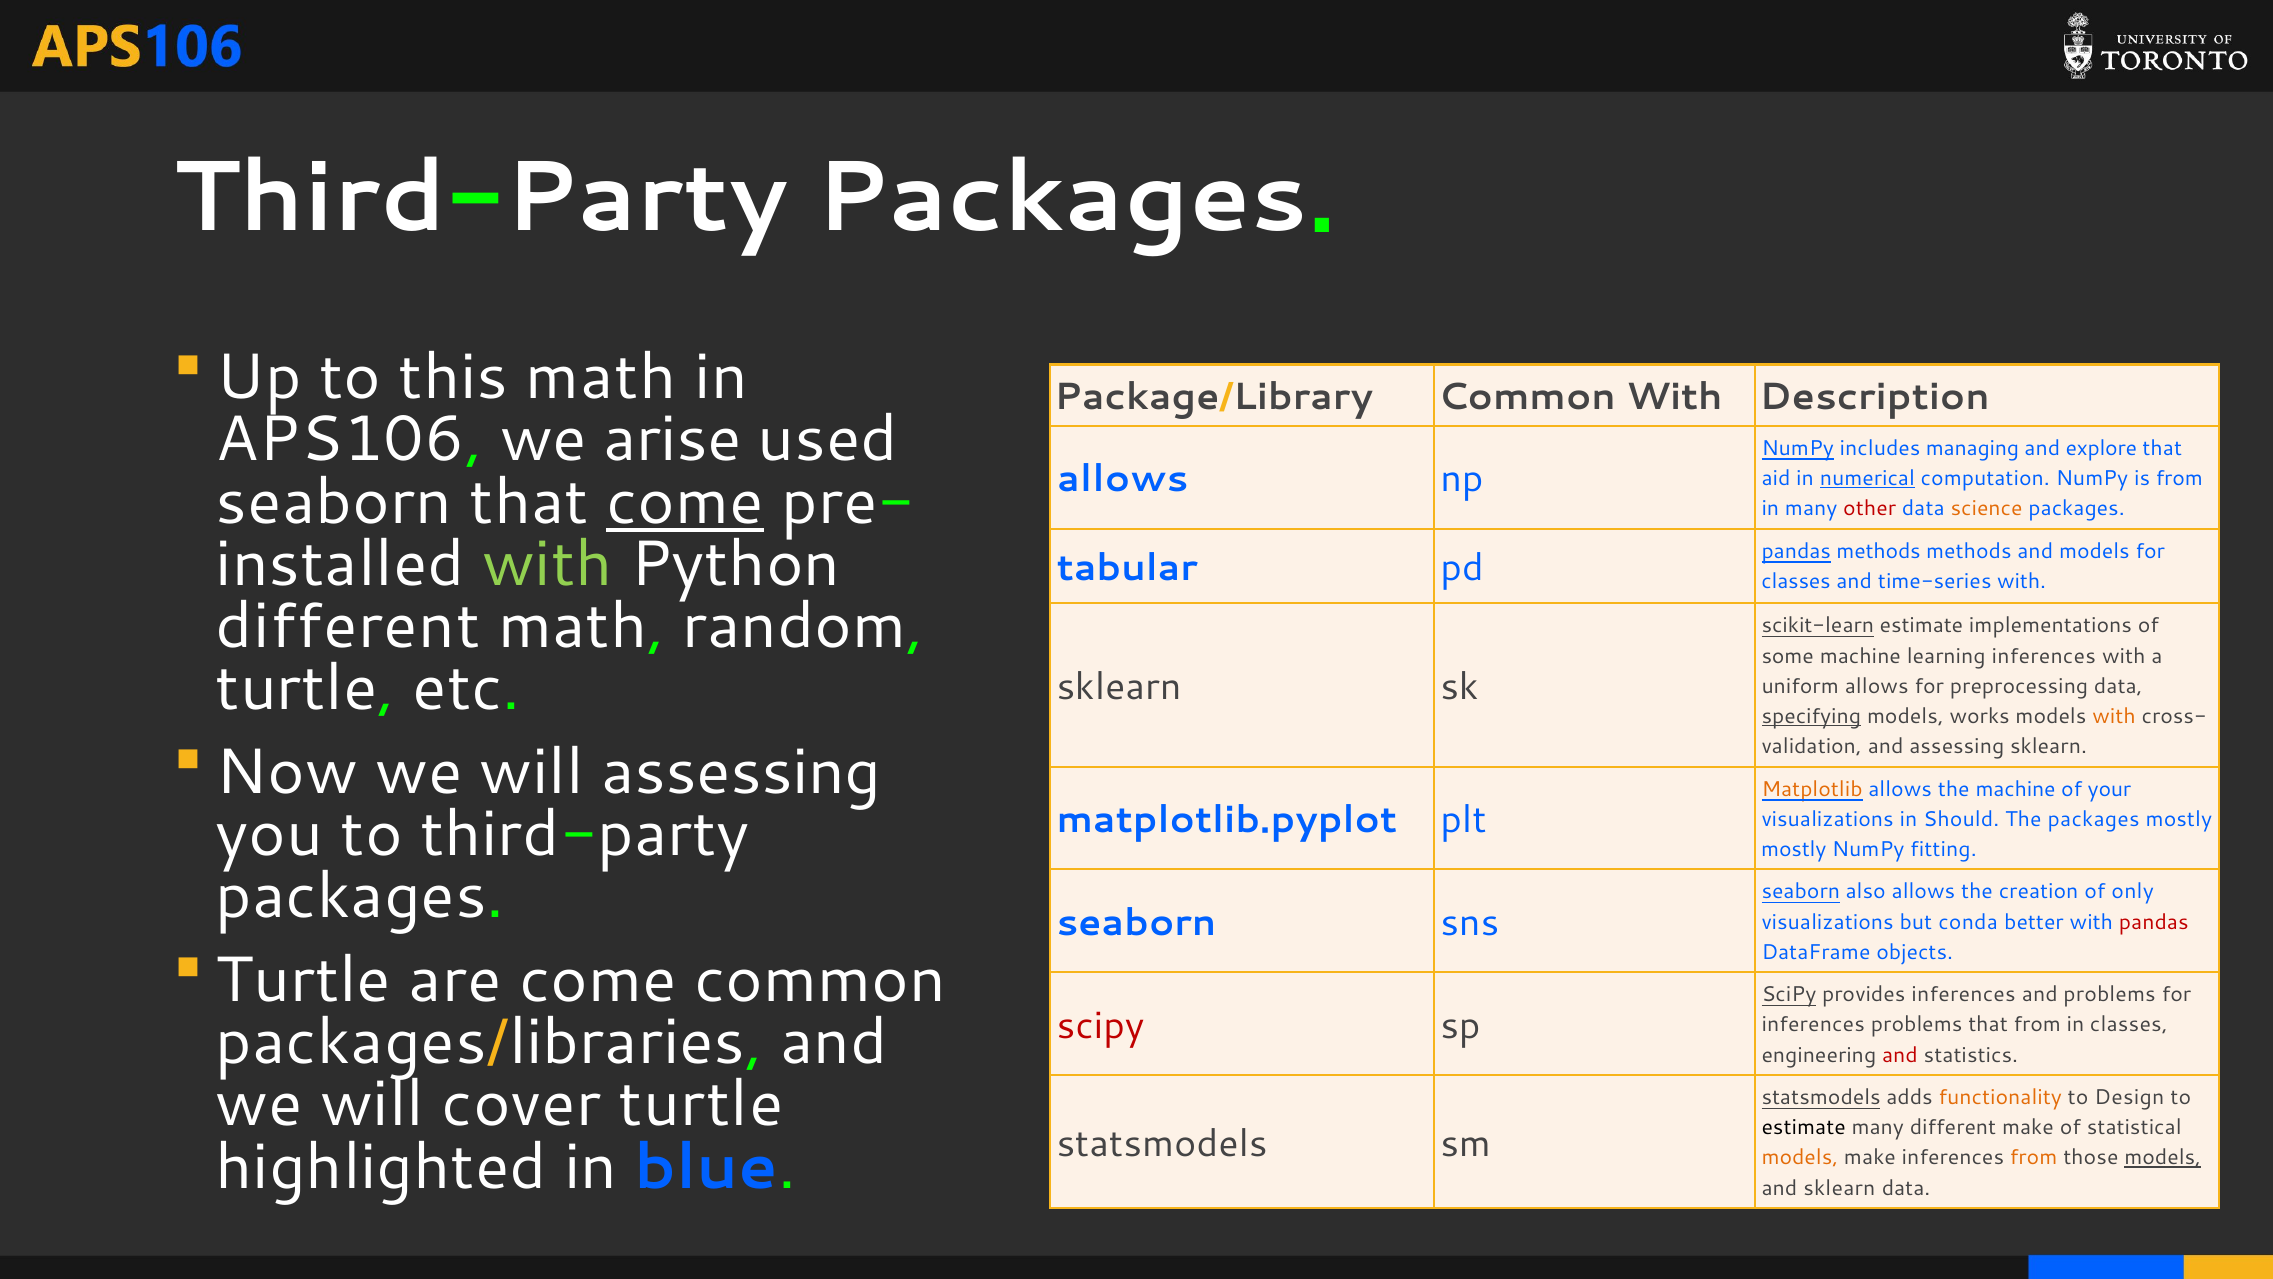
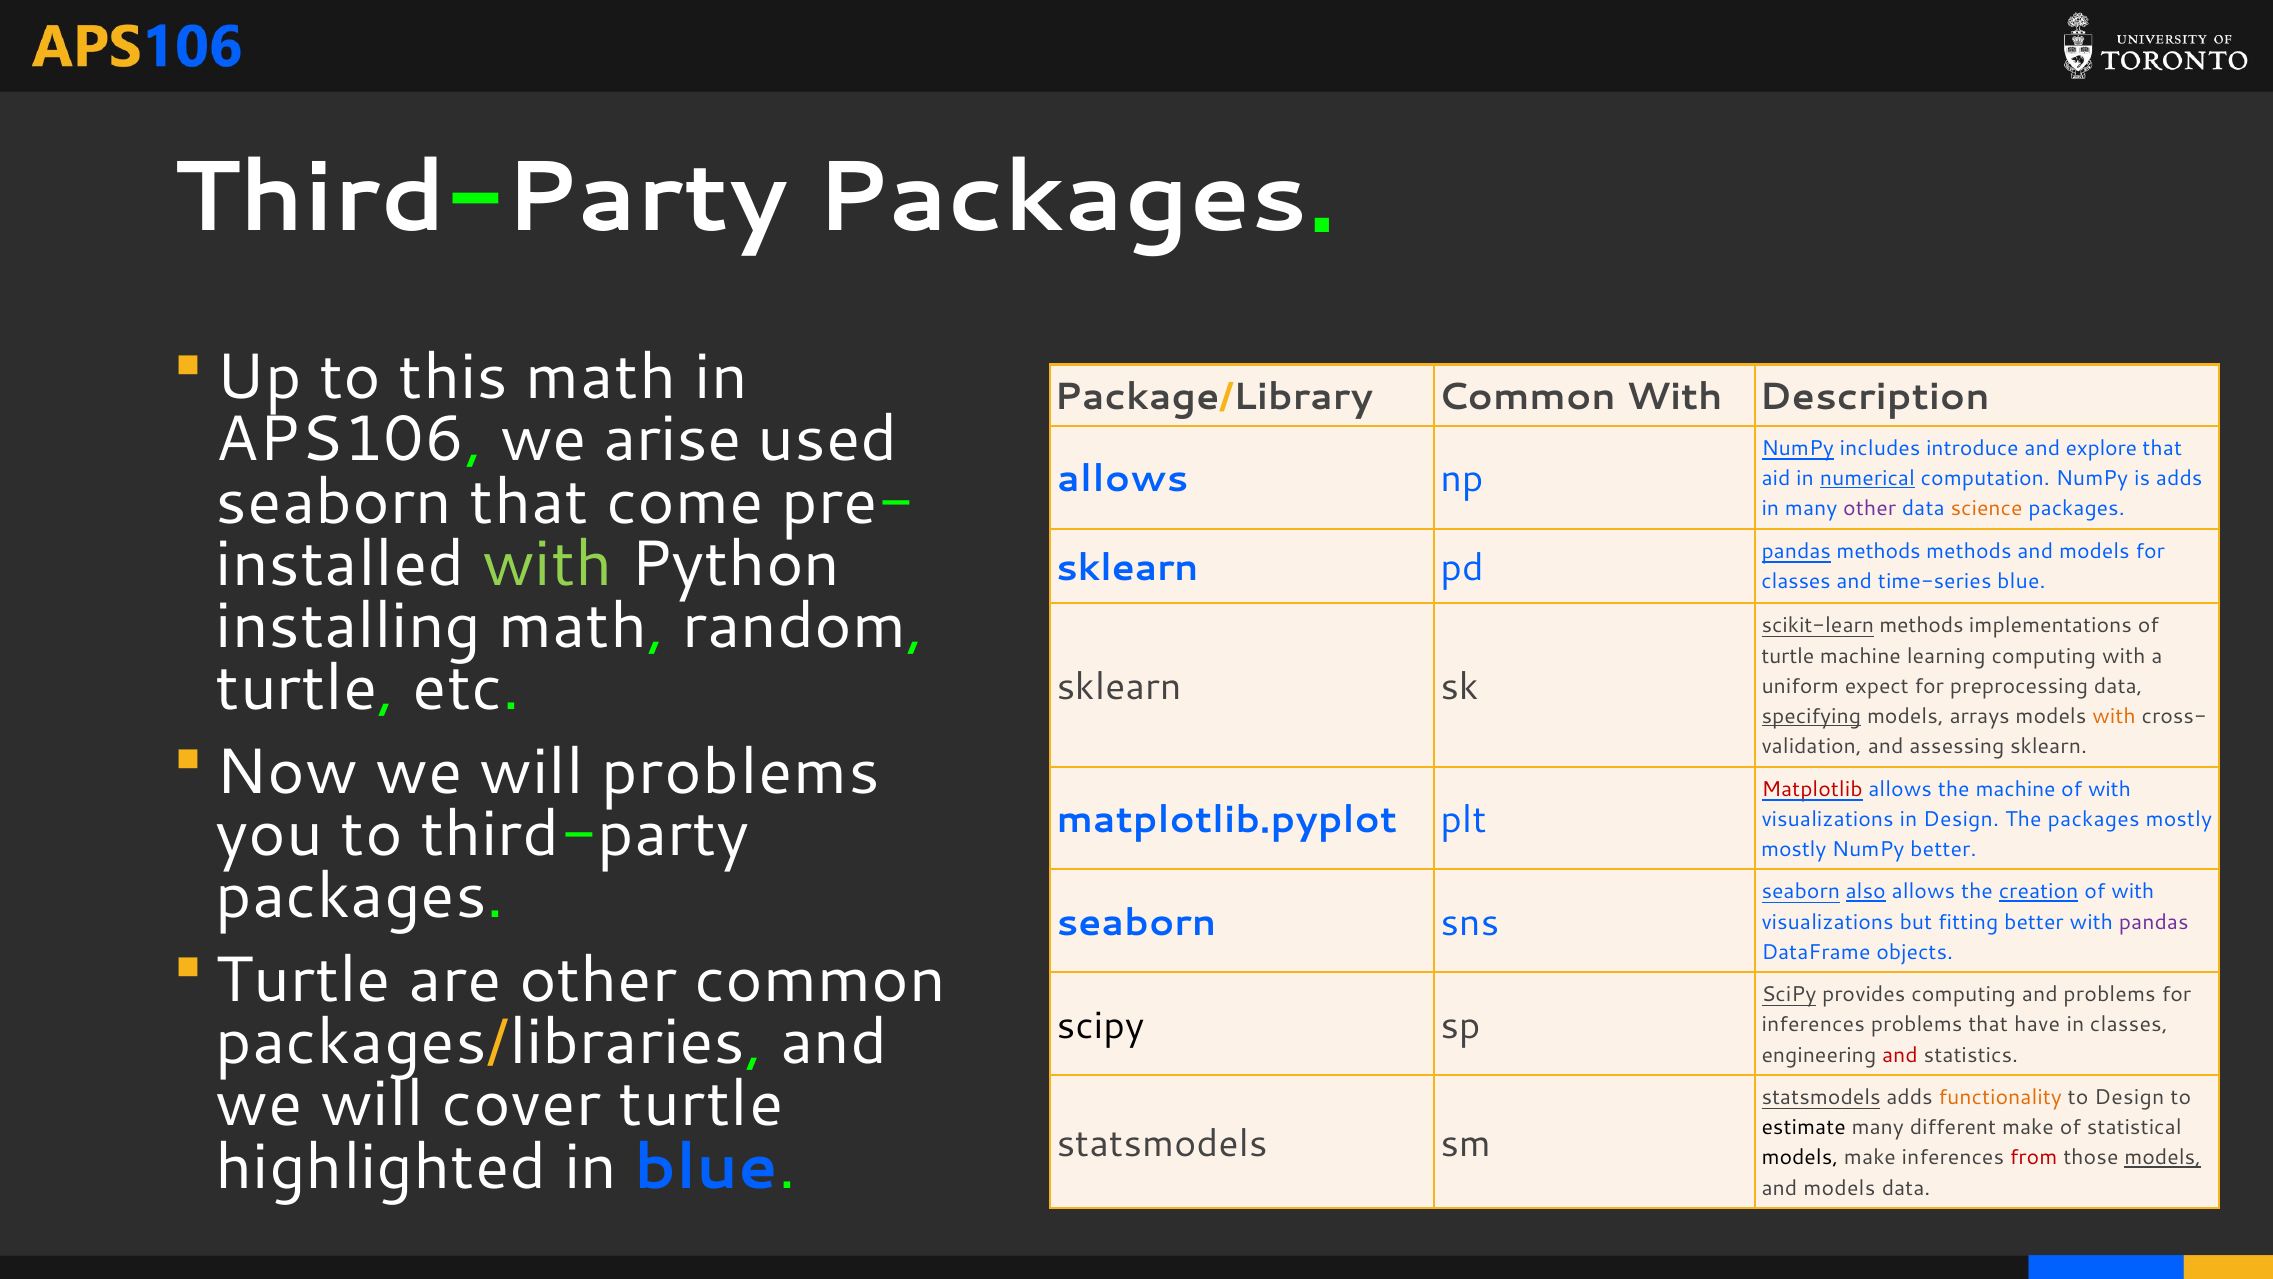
managing: managing -> introduce
is from: from -> adds
come at (685, 502) underline: present -> none
other at (1870, 508) colour: red -> purple
tabular at (1127, 568): tabular -> sklearn
time-series with: with -> blue
different at (348, 626): different -> installing
scikit-learn estimate: estimate -> methods
some at (1788, 656): some -> turtle
learning inferences: inferences -> computing
uniform allows: allows -> expect
works: works -> arrays
will assessing: assessing -> problems
Matplotlib colour: orange -> red
your at (2110, 789): your -> with
in Should: Should -> Design
NumPy fitting: fitting -> better
also underline: none -> present
creation underline: none -> present
only at (2133, 892): only -> with
conda: conda -> fitting
pandas at (2154, 922) colour: red -> purple
are come: come -> other
provides inferences: inferences -> computing
scipy at (1101, 1025) colour: red -> black
that from: from -> have
models at (1800, 1157) colour: orange -> black
from at (2034, 1157) colour: orange -> red
sklearn at (1839, 1188): sklearn -> models
